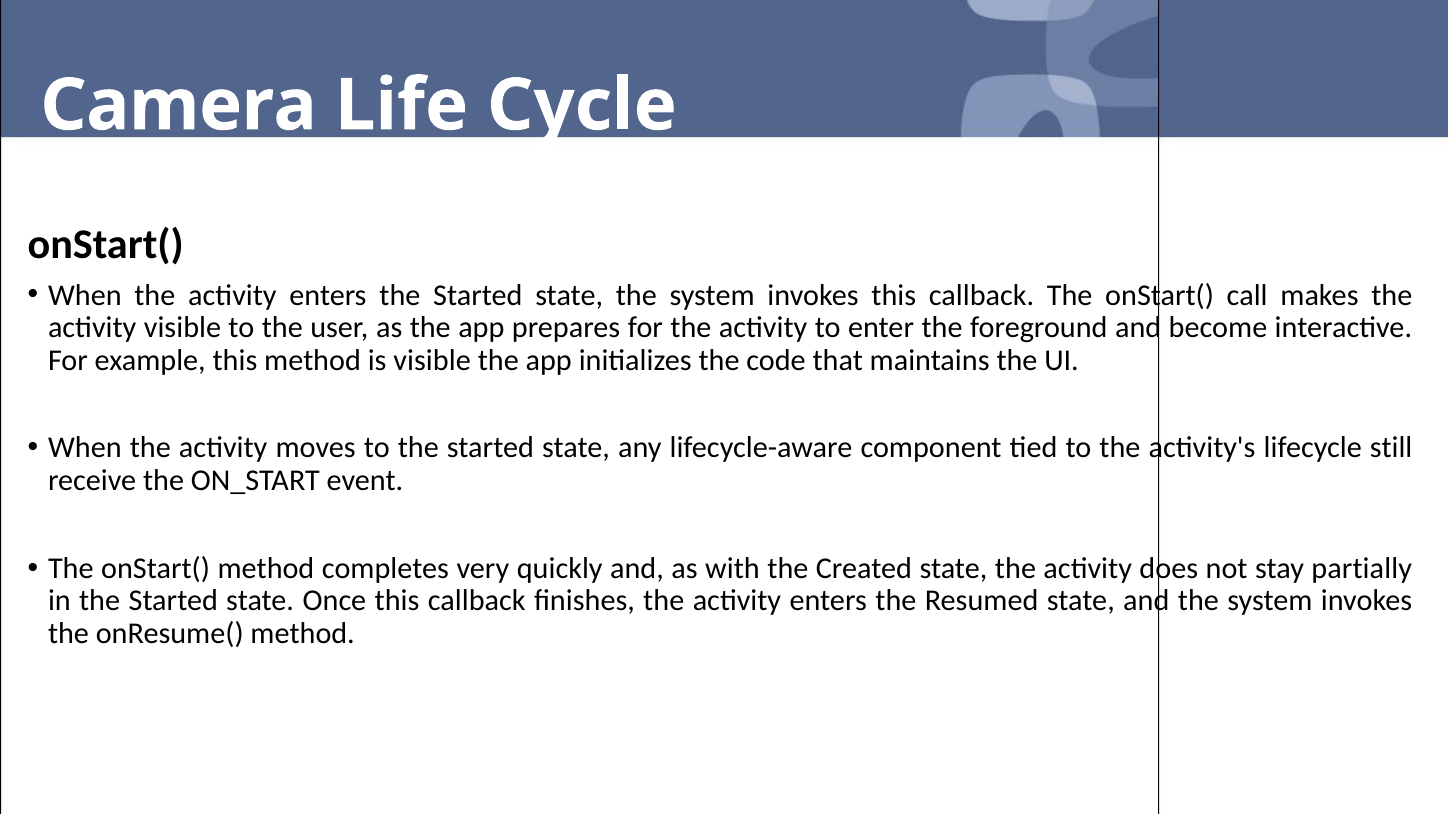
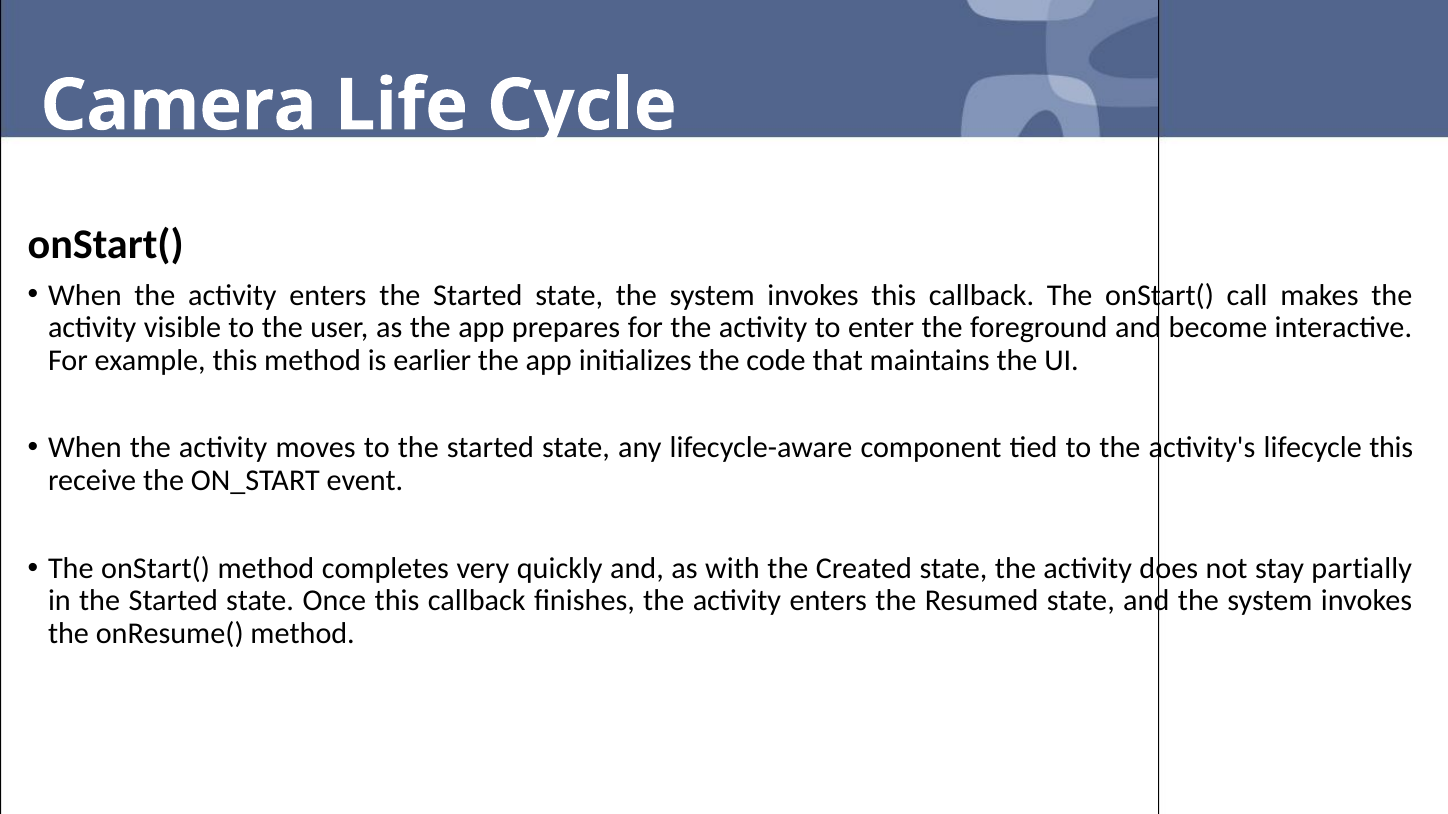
is visible: visible -> earlier
lifecycle still: still -> this
